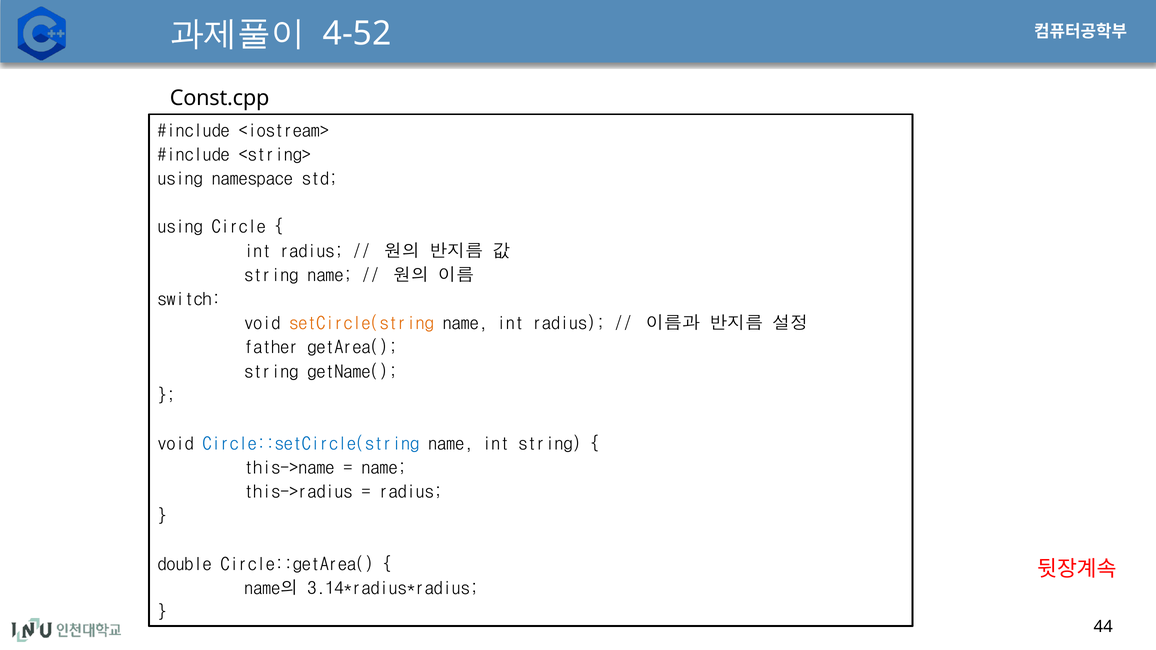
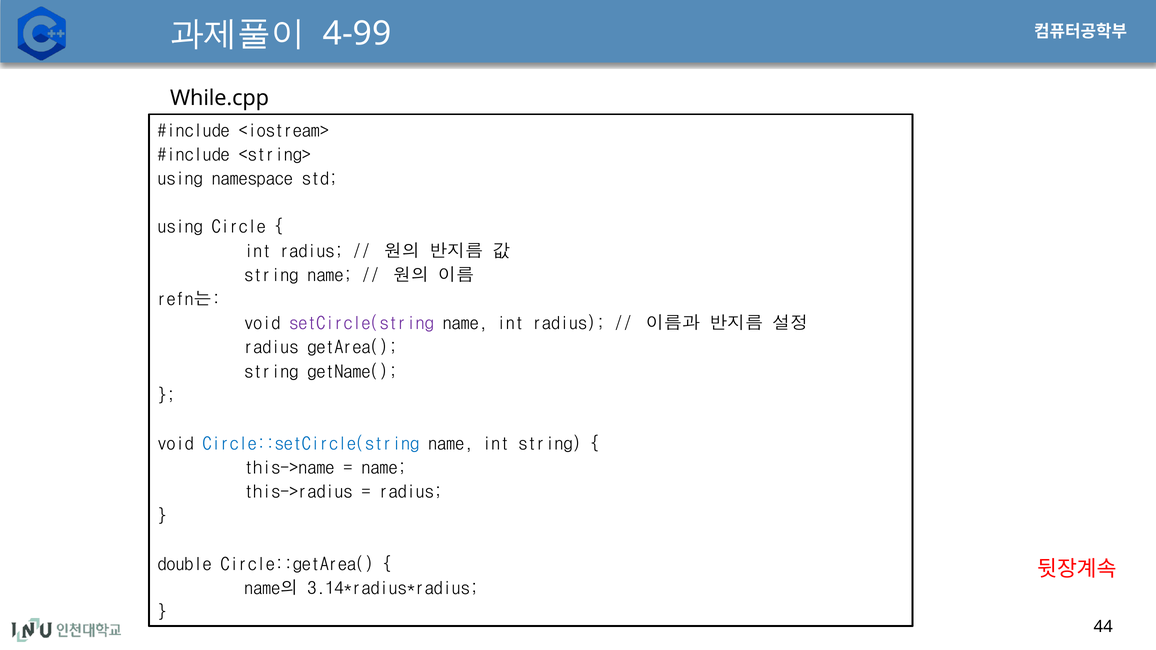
4-52: 4-52 -> 4-99
Const.cpp: Const.cpp -> While.cpp
switch: switch -> refn는
setCircle(string colour: orange -> purple
father at (271, 348): father -> radius
